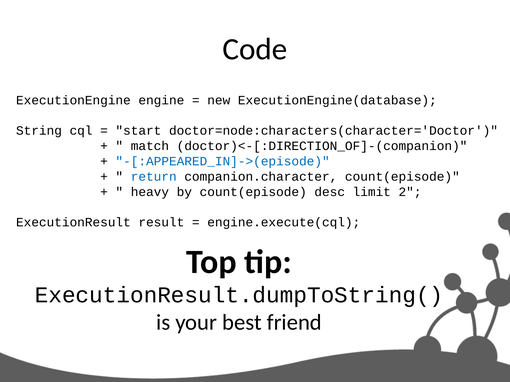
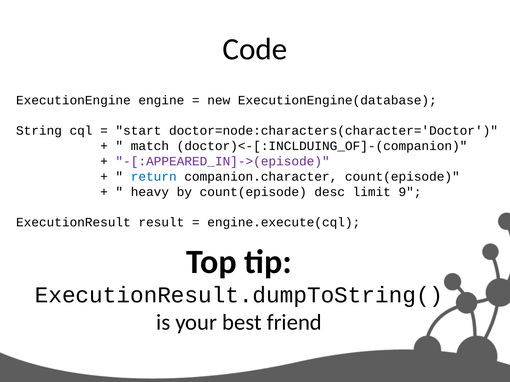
doctor)<-[:DIRECTION_OF]-(companion: doctor)<-[:DIRECTION_OF]-(companion -> doctor)<-[:INCLDUING_OF]-(companion
-[:APPEARED_IN]->(episode colour: blue -> purple
2: 2 -> 9
